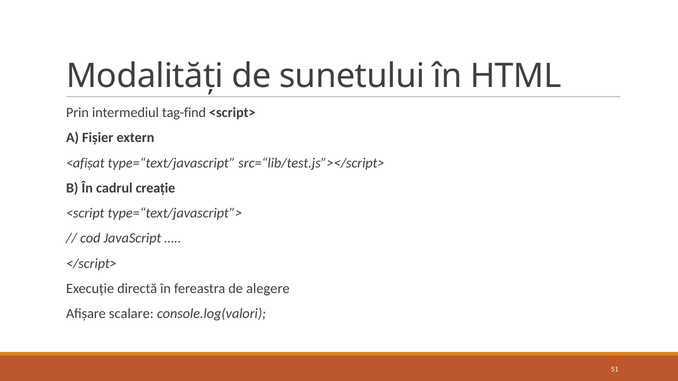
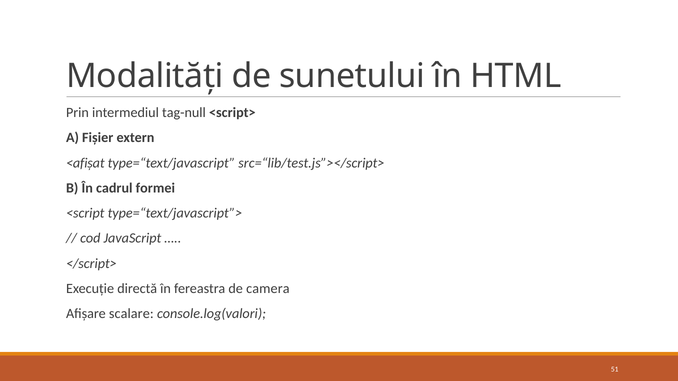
tag-find: tag-find -> tag-null
creație: creație -> formei
alegere: alegere -> camera
